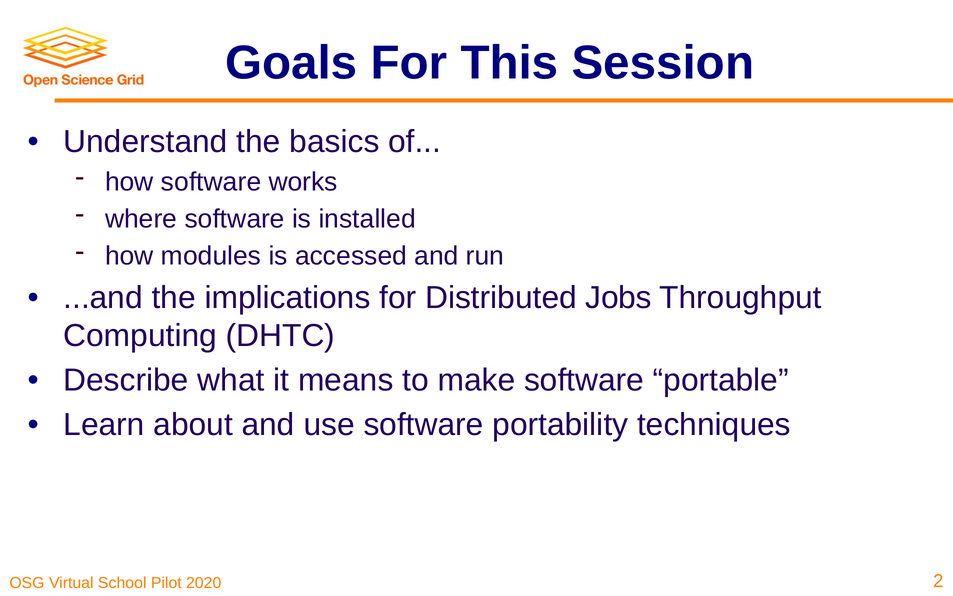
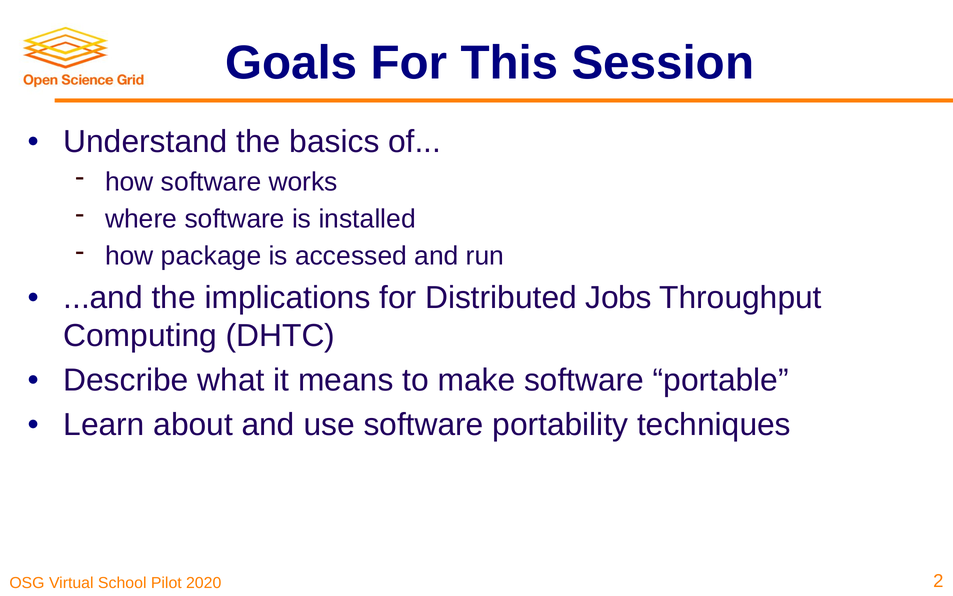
modules: modules -> package
